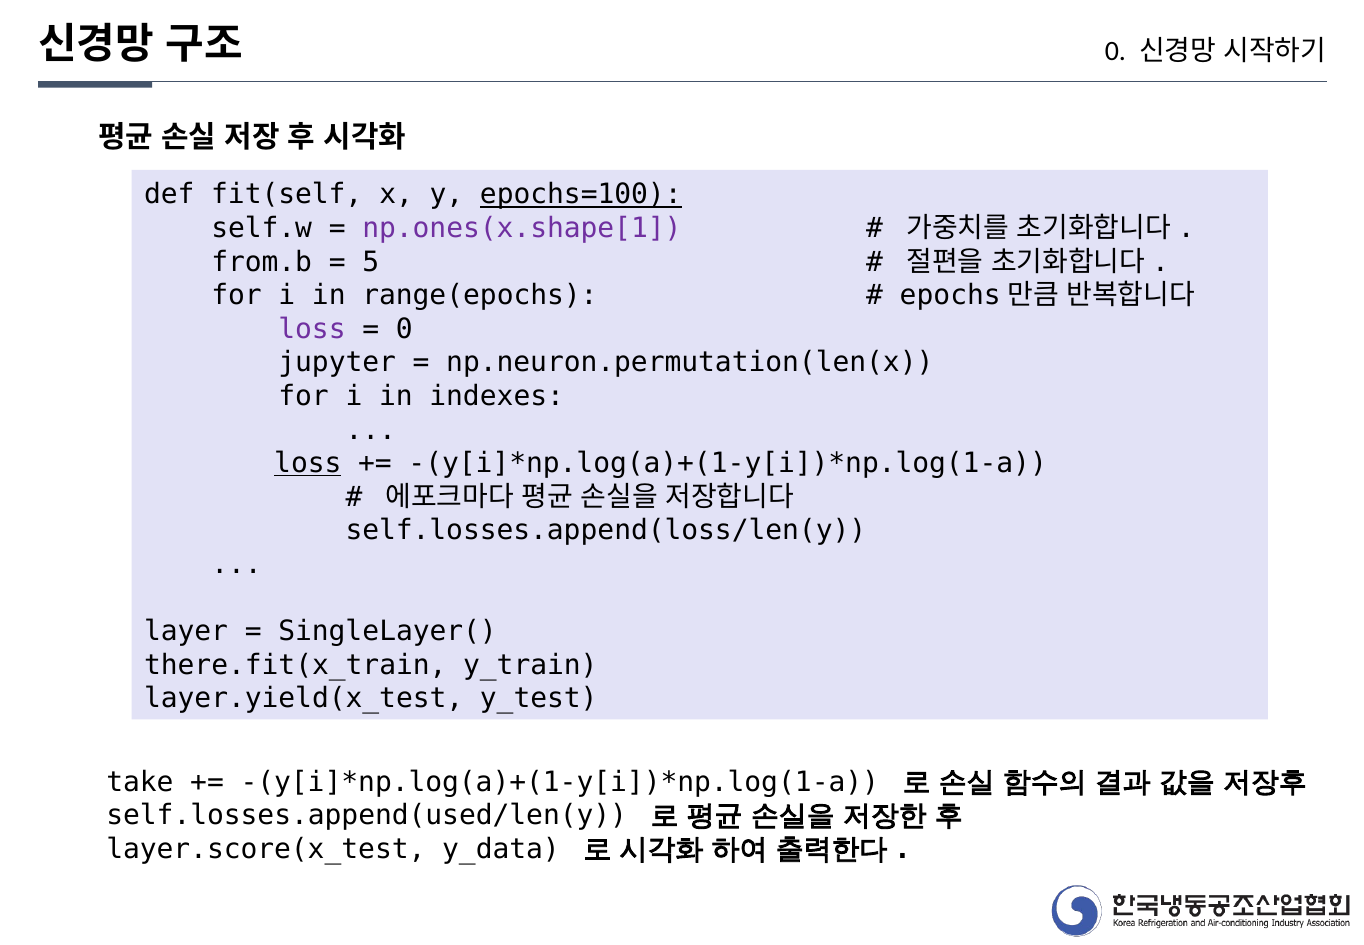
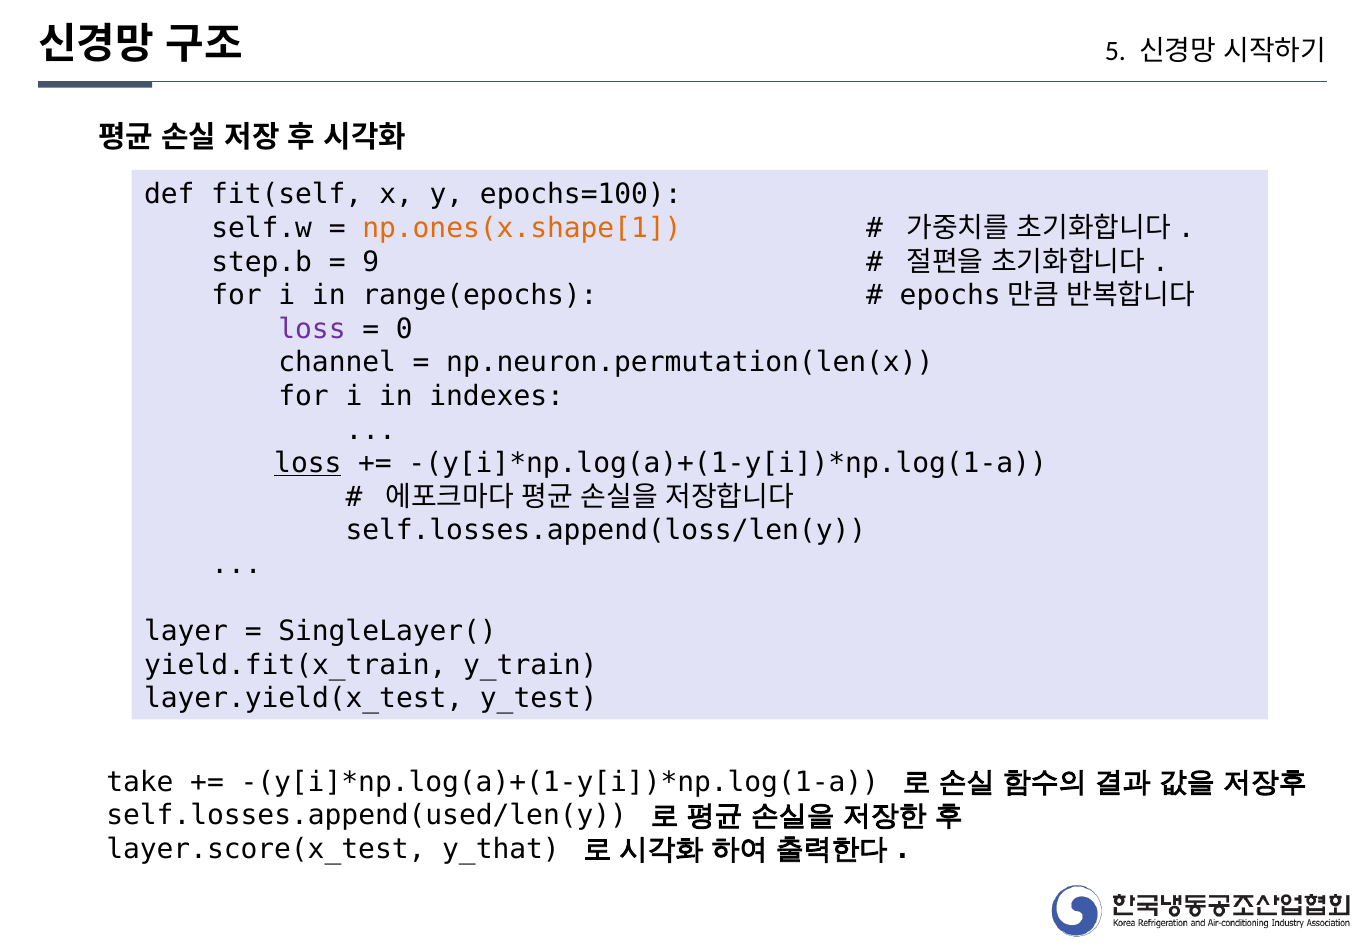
0 at (1115, 52): 0 -> 5
epochs=100 underline: present -> none
np.ones(x.shape[1 colour: purple -> orange
from.b: from.b -> step.b
5: 5 -> 9
jupyter: jupyter -> channel
there.fit(x_train: there.fit(x_train -> yield.fit(x_train
y_data: y_data -> y_that
